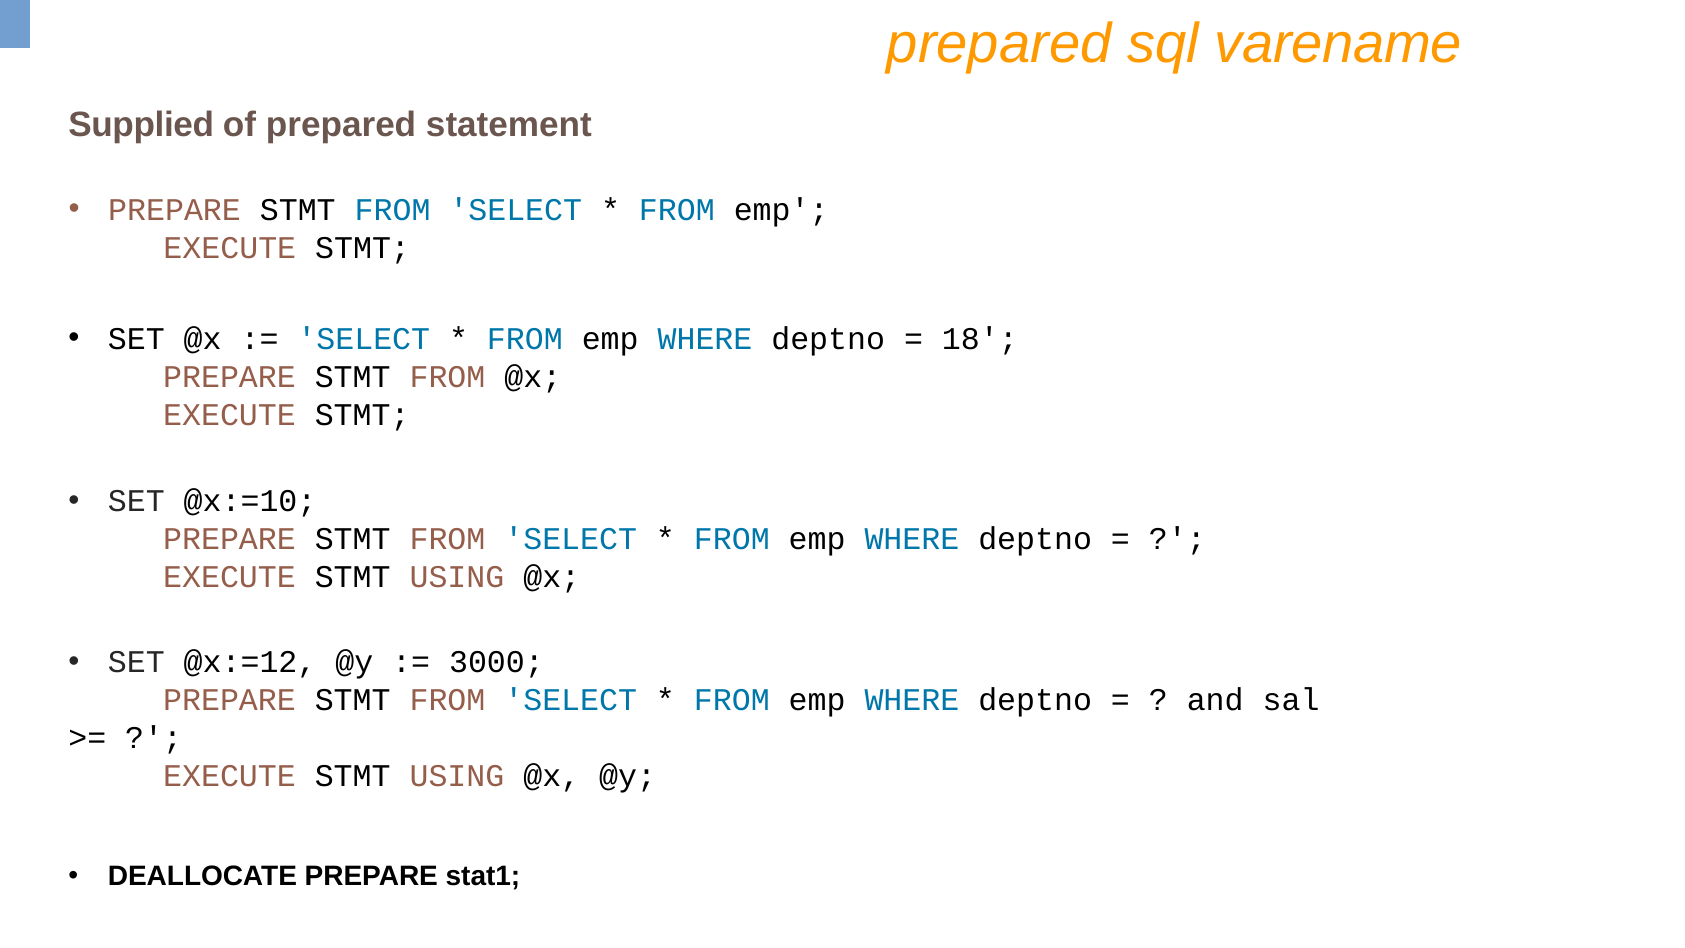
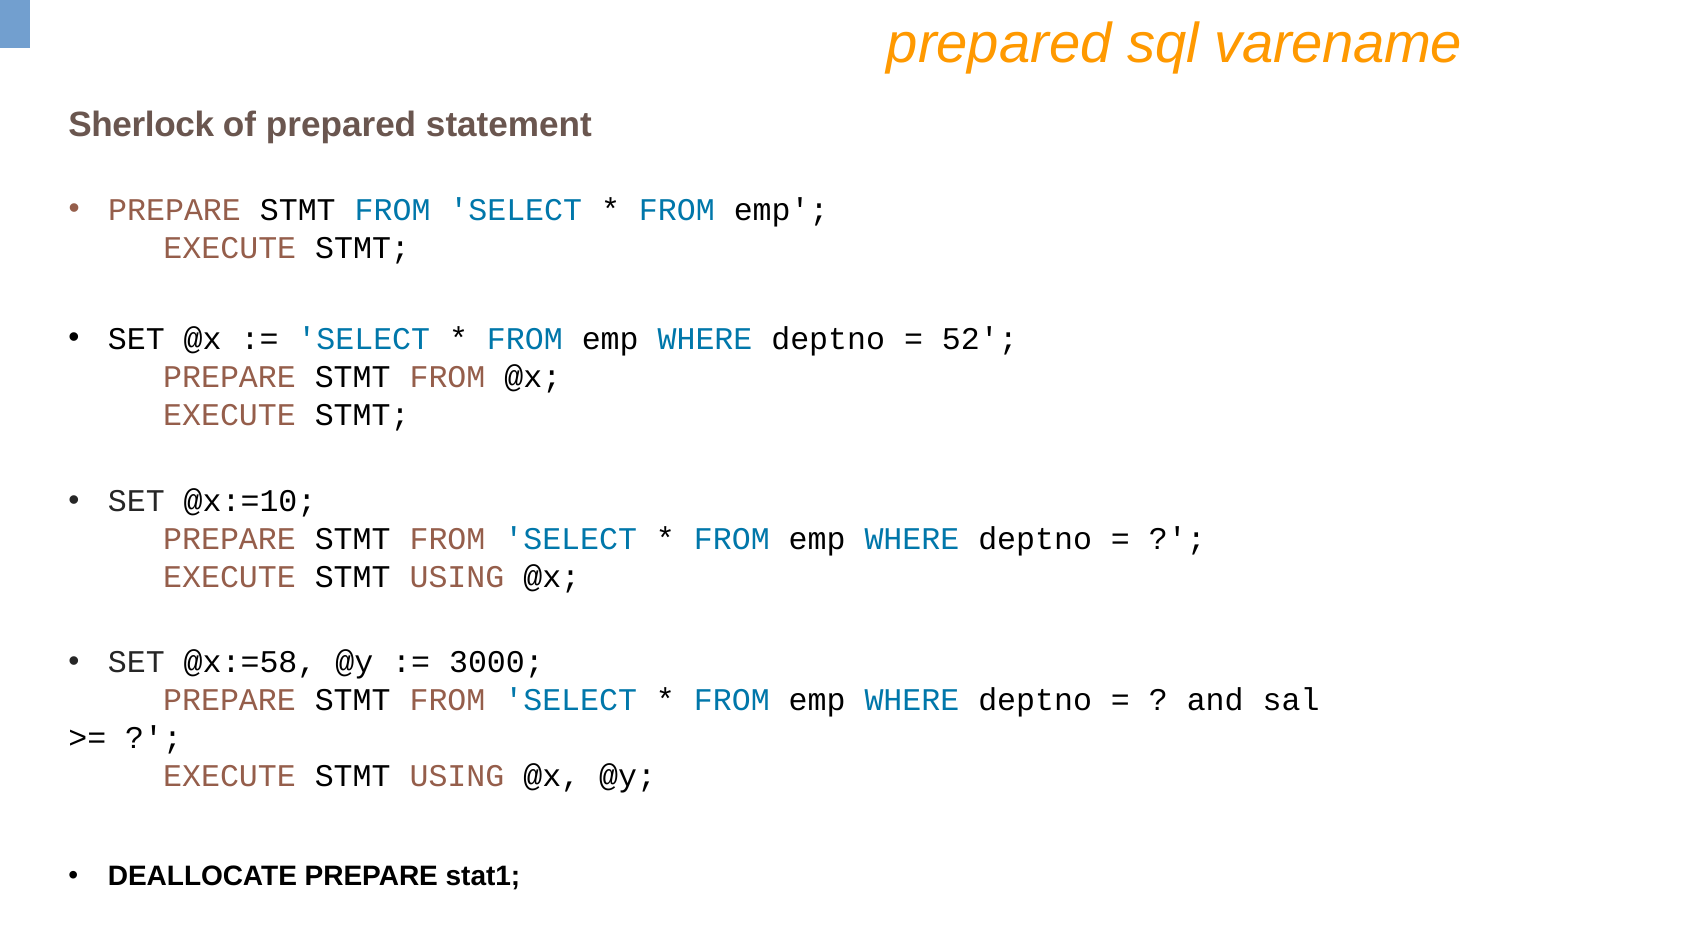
Supplied: Supplied -> Sherlock
18: 18 -> 52
@x:=12: @x:=12 -> @x:=58
